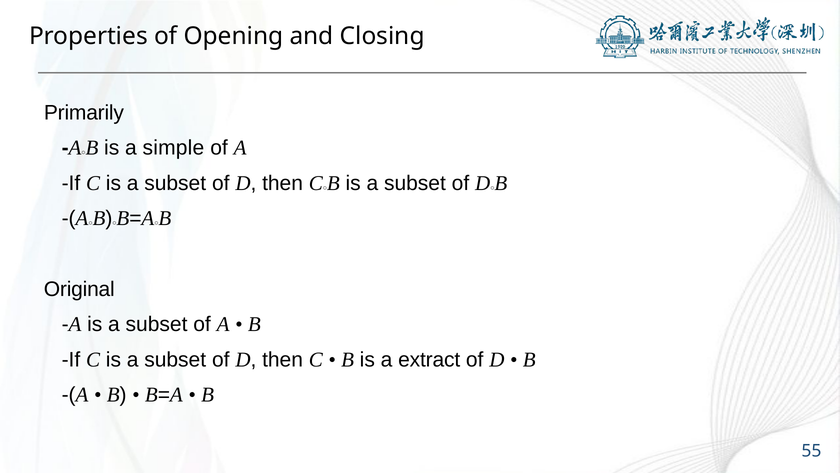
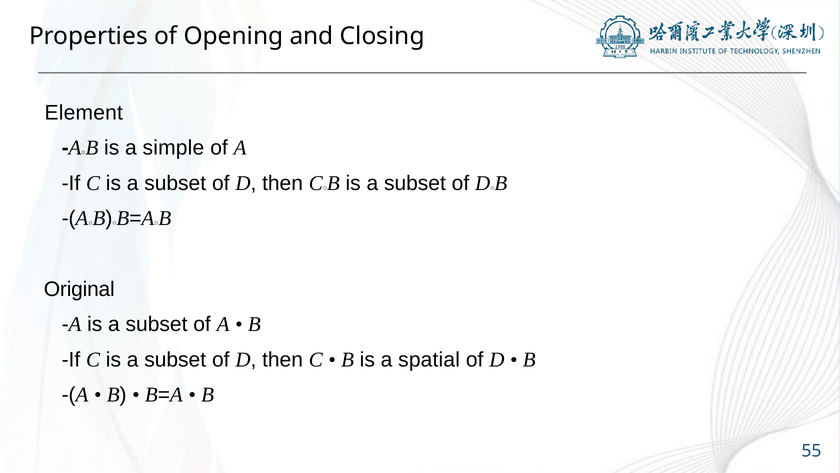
Primarily: Primarily -> Element
extract: extract -> spatial
